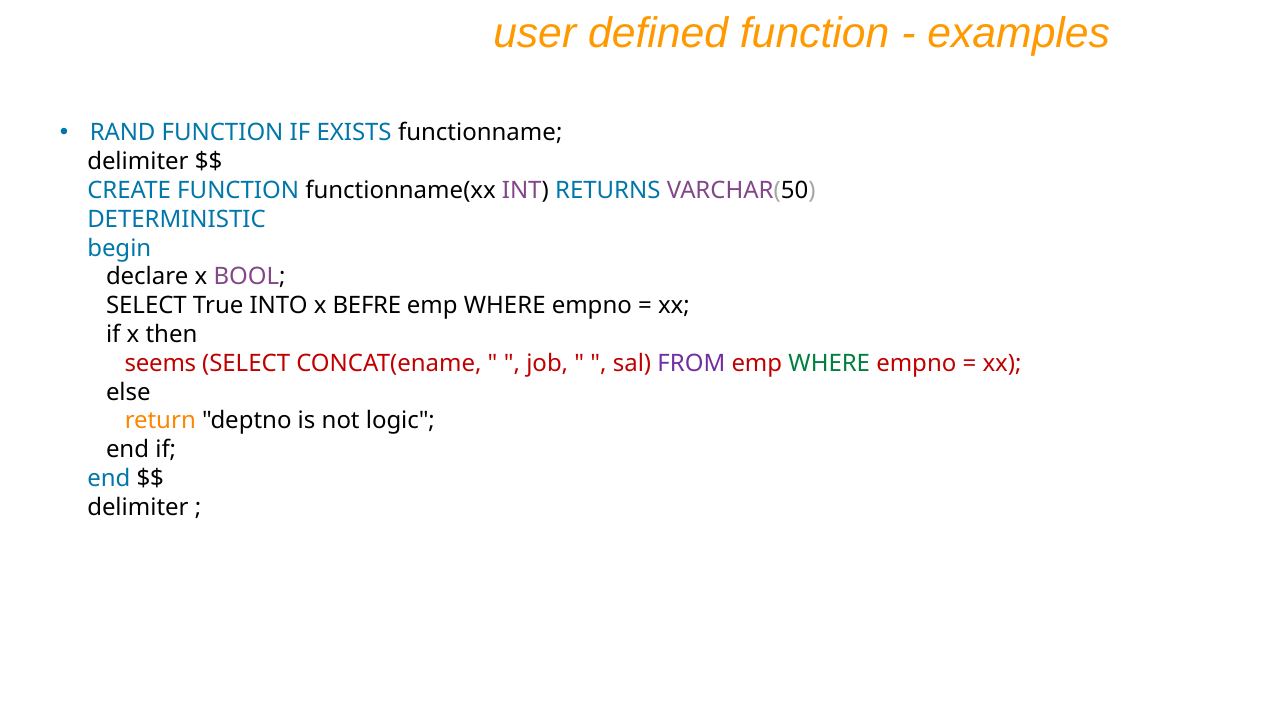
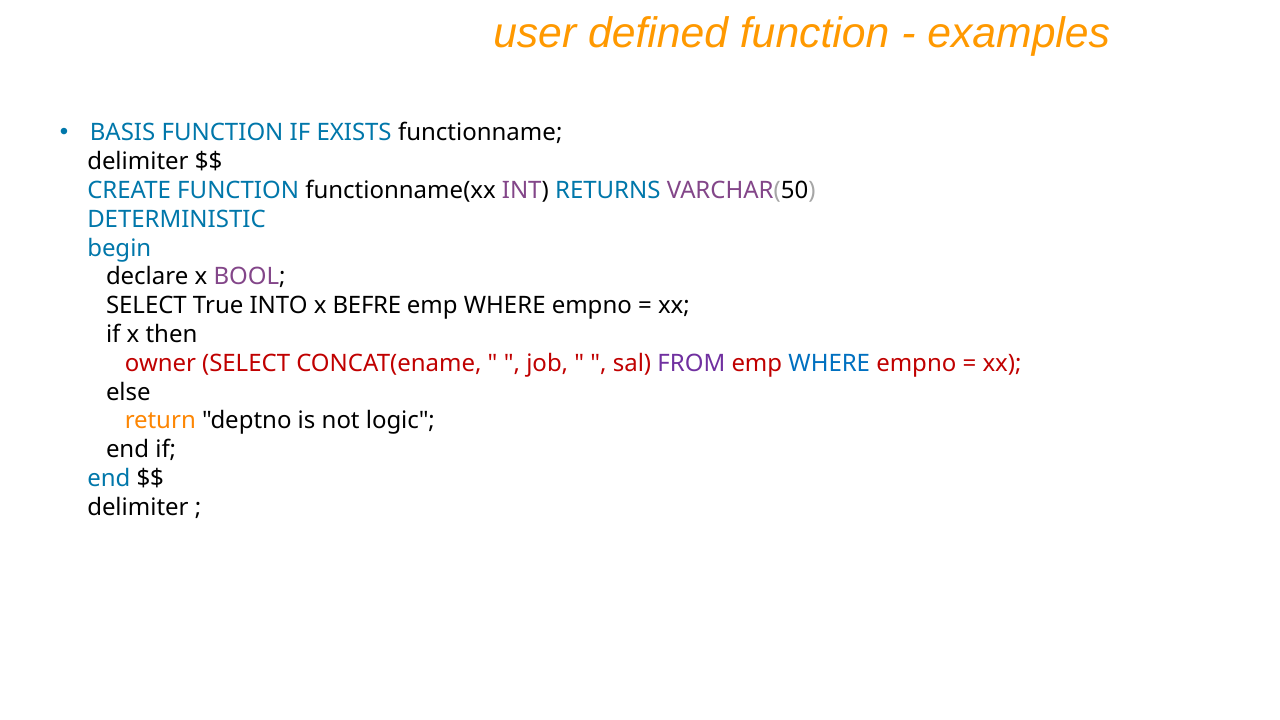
RAND: RAND -> BASIS
seems: seems -> owner
WHERE at (829, 363) colour: green -> blue
